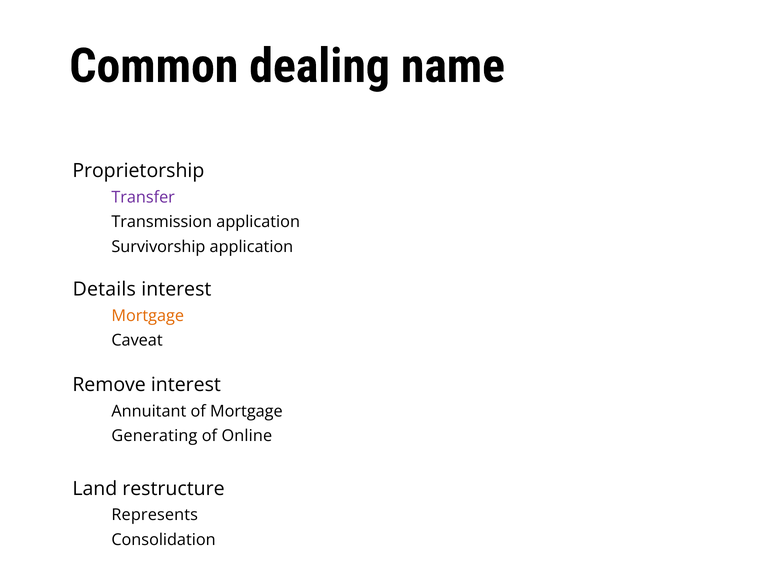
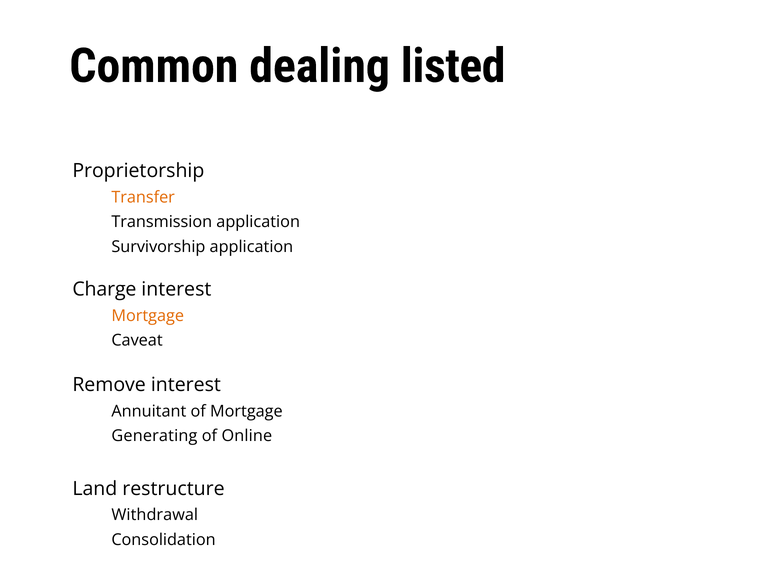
name: name -> listed
Transfer colour: purple -> orange
Details: Details -> Charge
Represents: Represents -> Withdrawal
